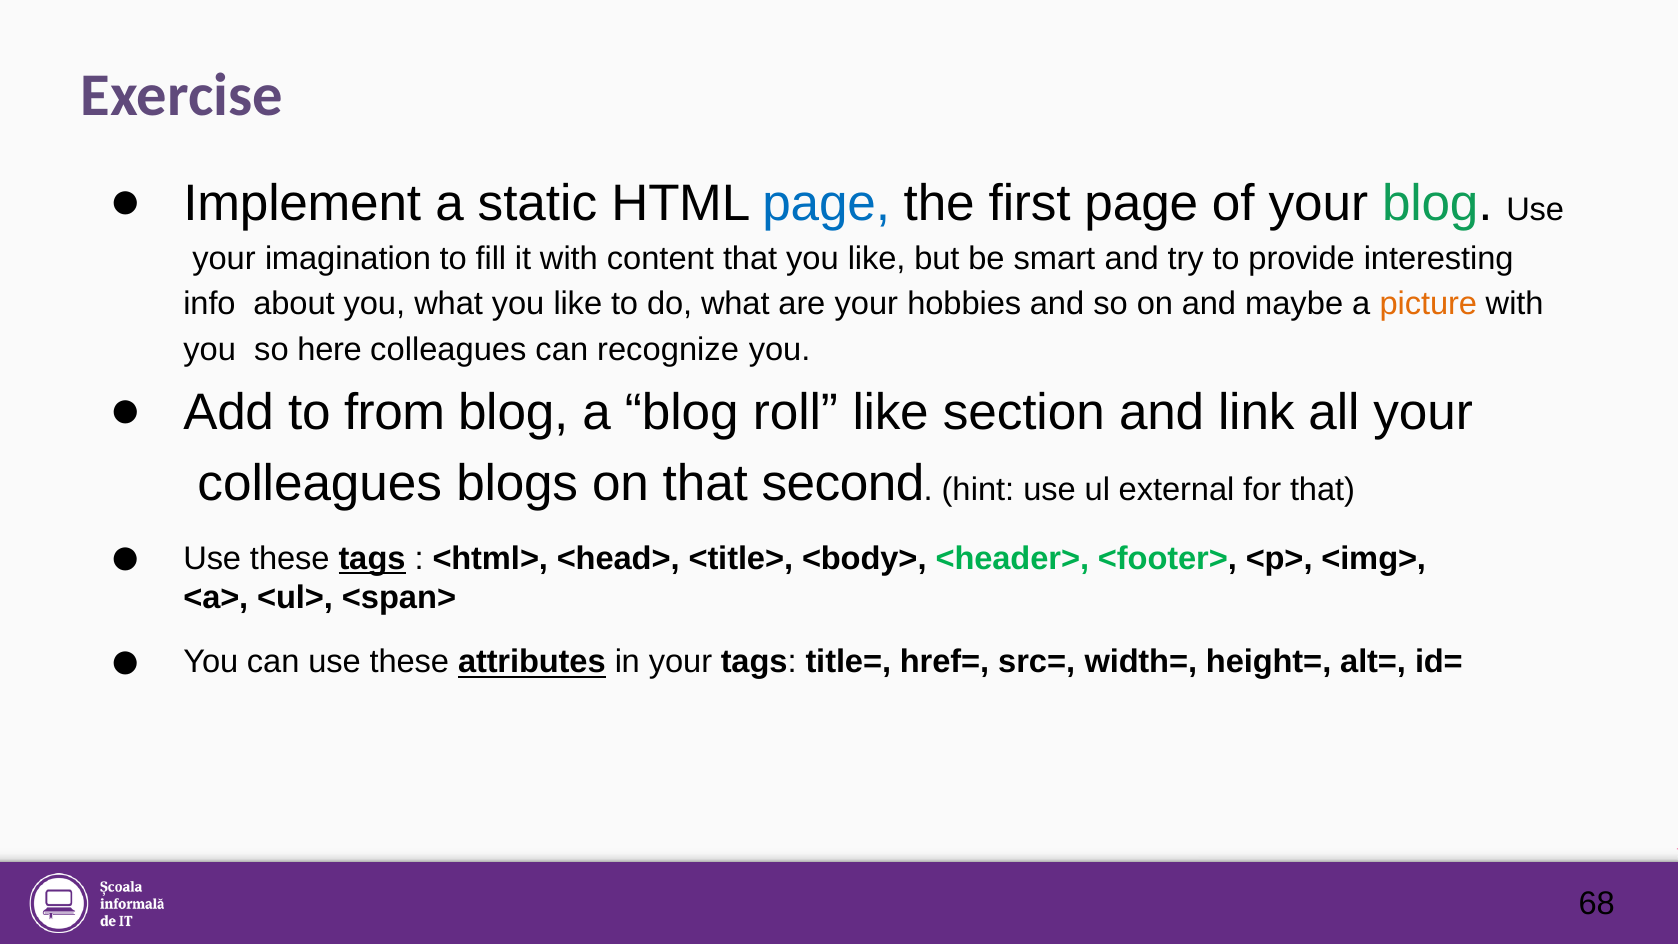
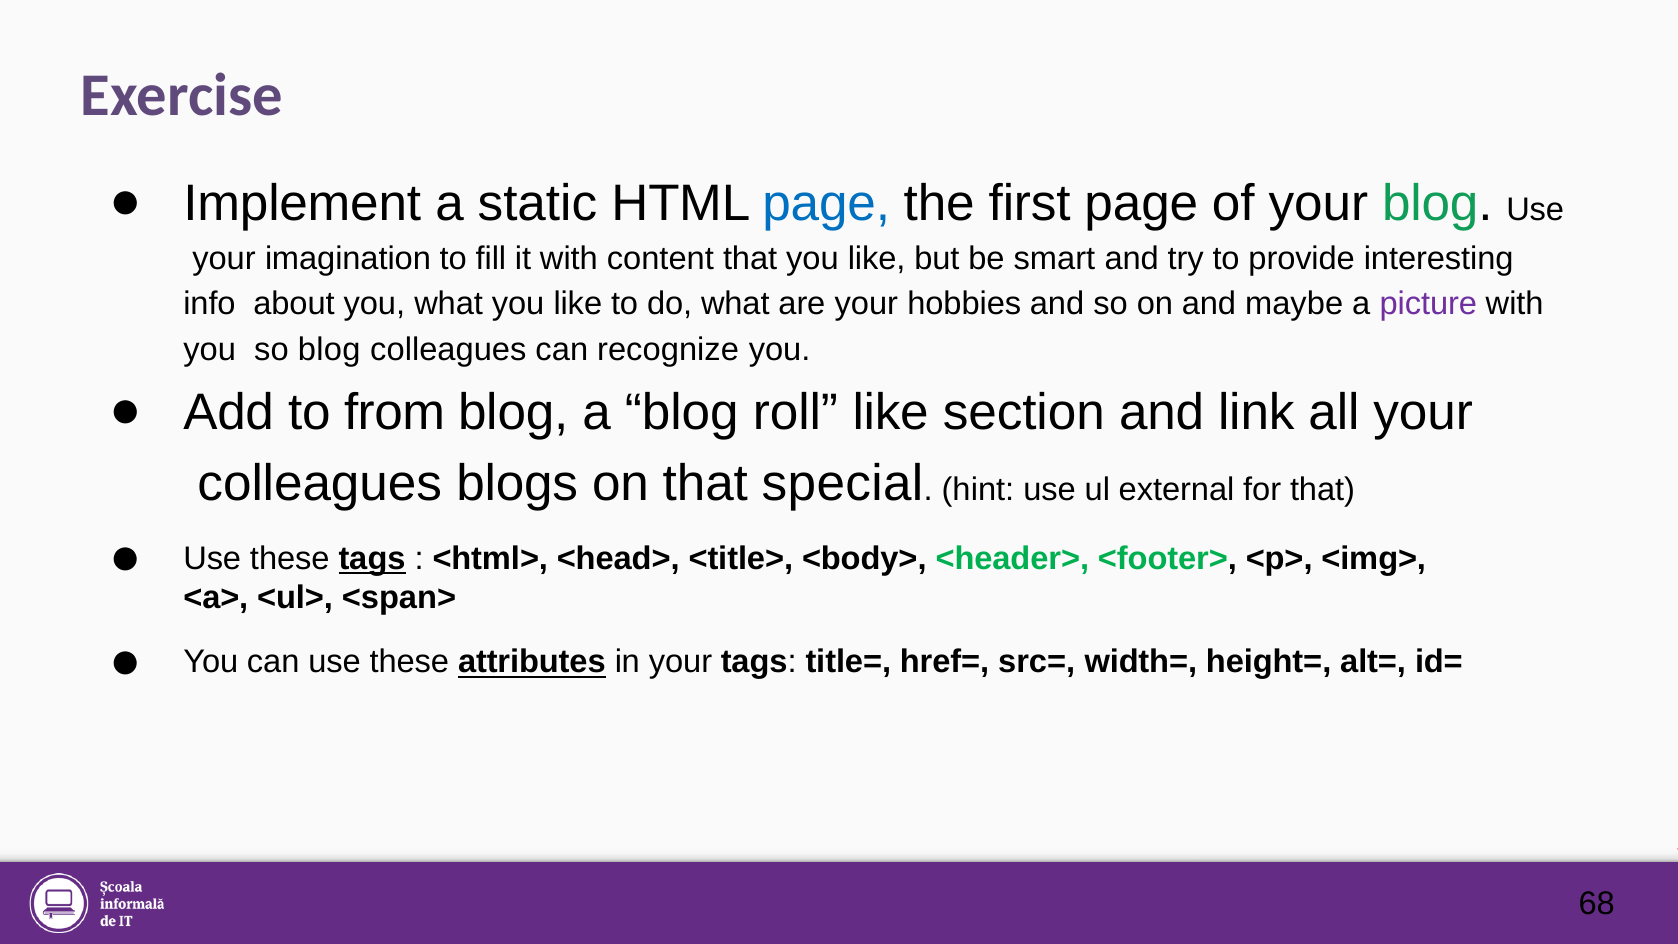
picture colour: orange -> purple
so here: here -> blog
second: second -> special
